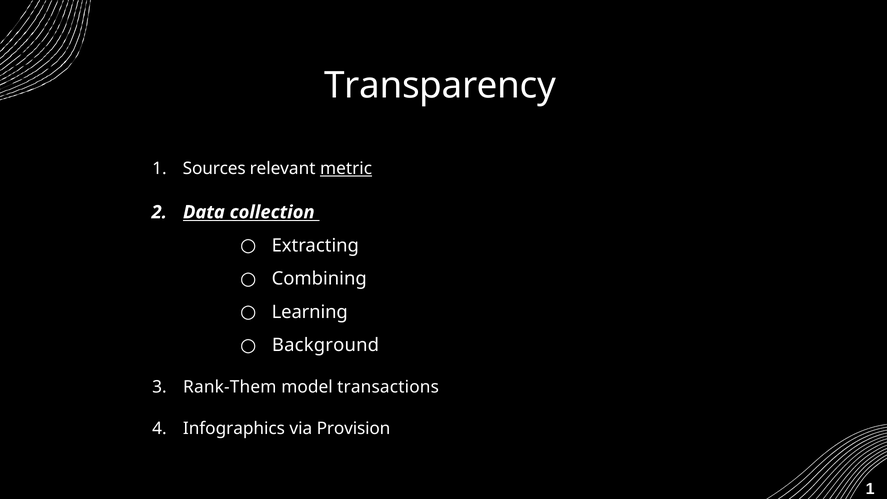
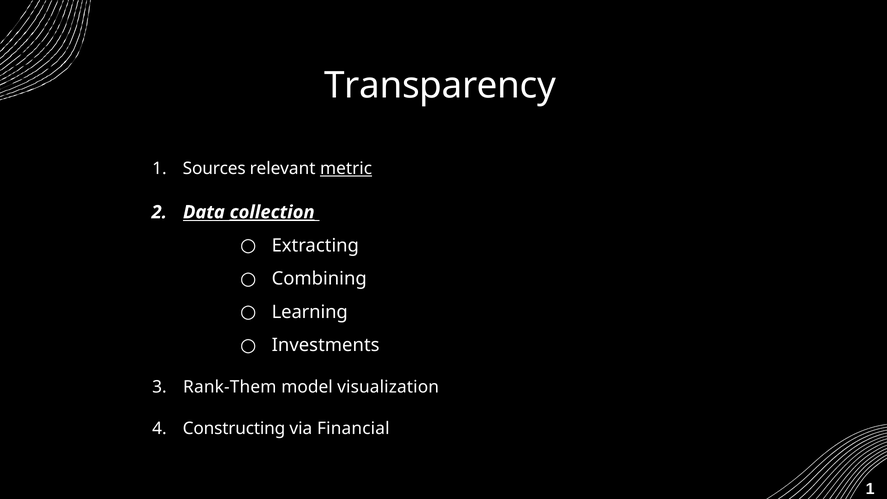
collection underline: none -> present
Background: Background -> Investments
transactions: transactions -> visualization
Infographics: Infographics -> Constructing
Provision: Provision -> Financial
